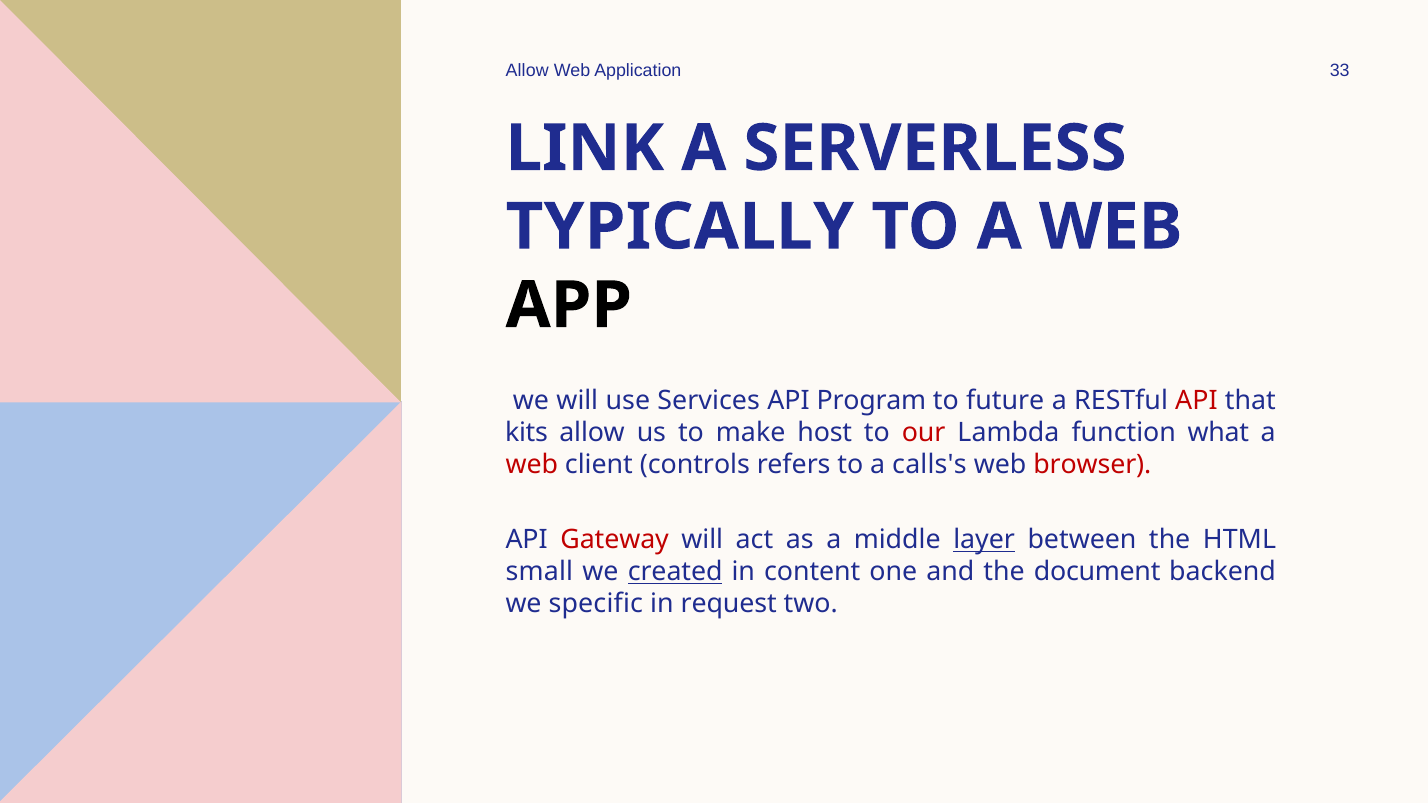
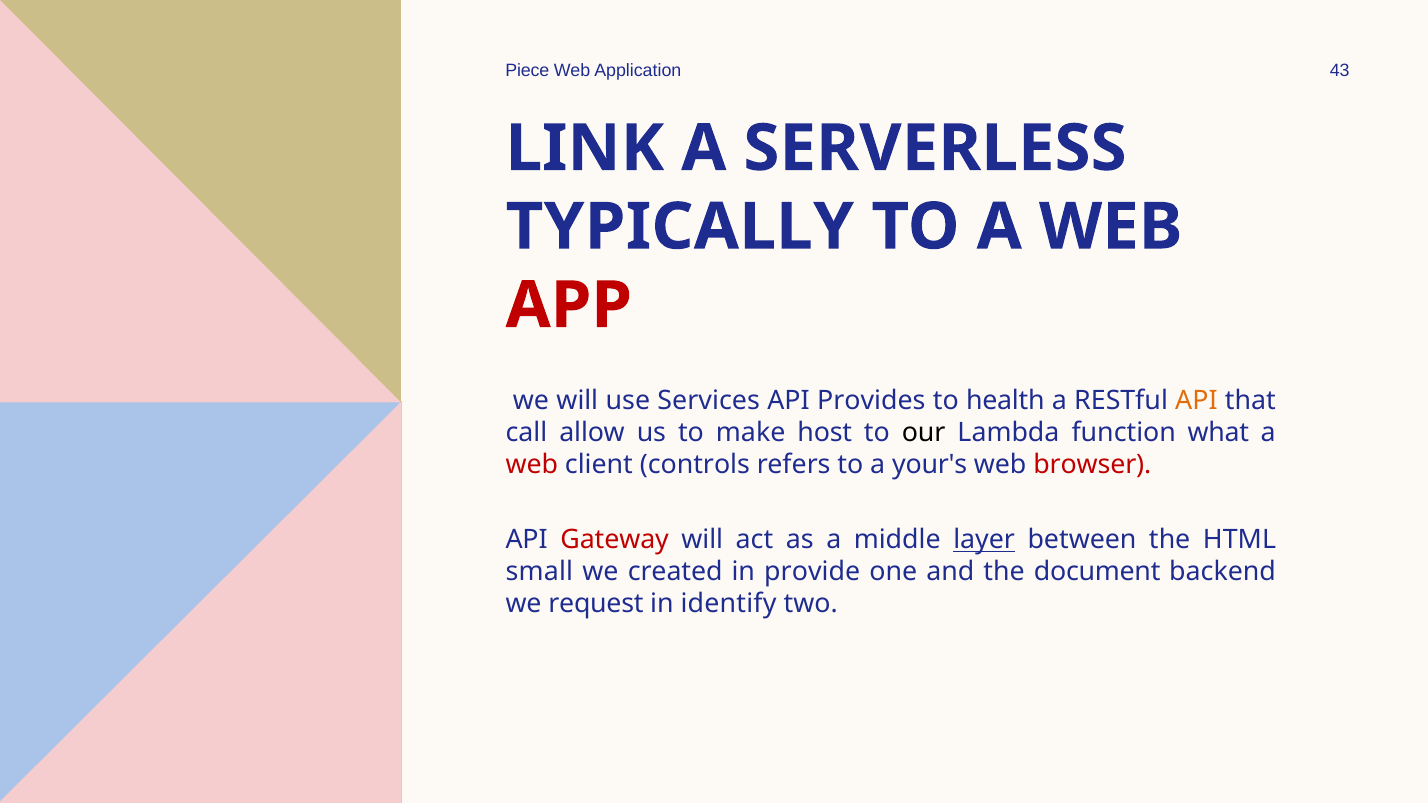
Allow at (527, 71): Allow -> Piece
33: 33 -> 43
APP colour: black -> red
Program: Program -> Provides
future: future -> health
API at (1196, 401) colour: red -> orange
kits: kits -> call
our colour: red -> black
calls's: calls's -> your's
created underline: present -> none
content: content -> provide
specific: specific -> request
request: request -> identify
